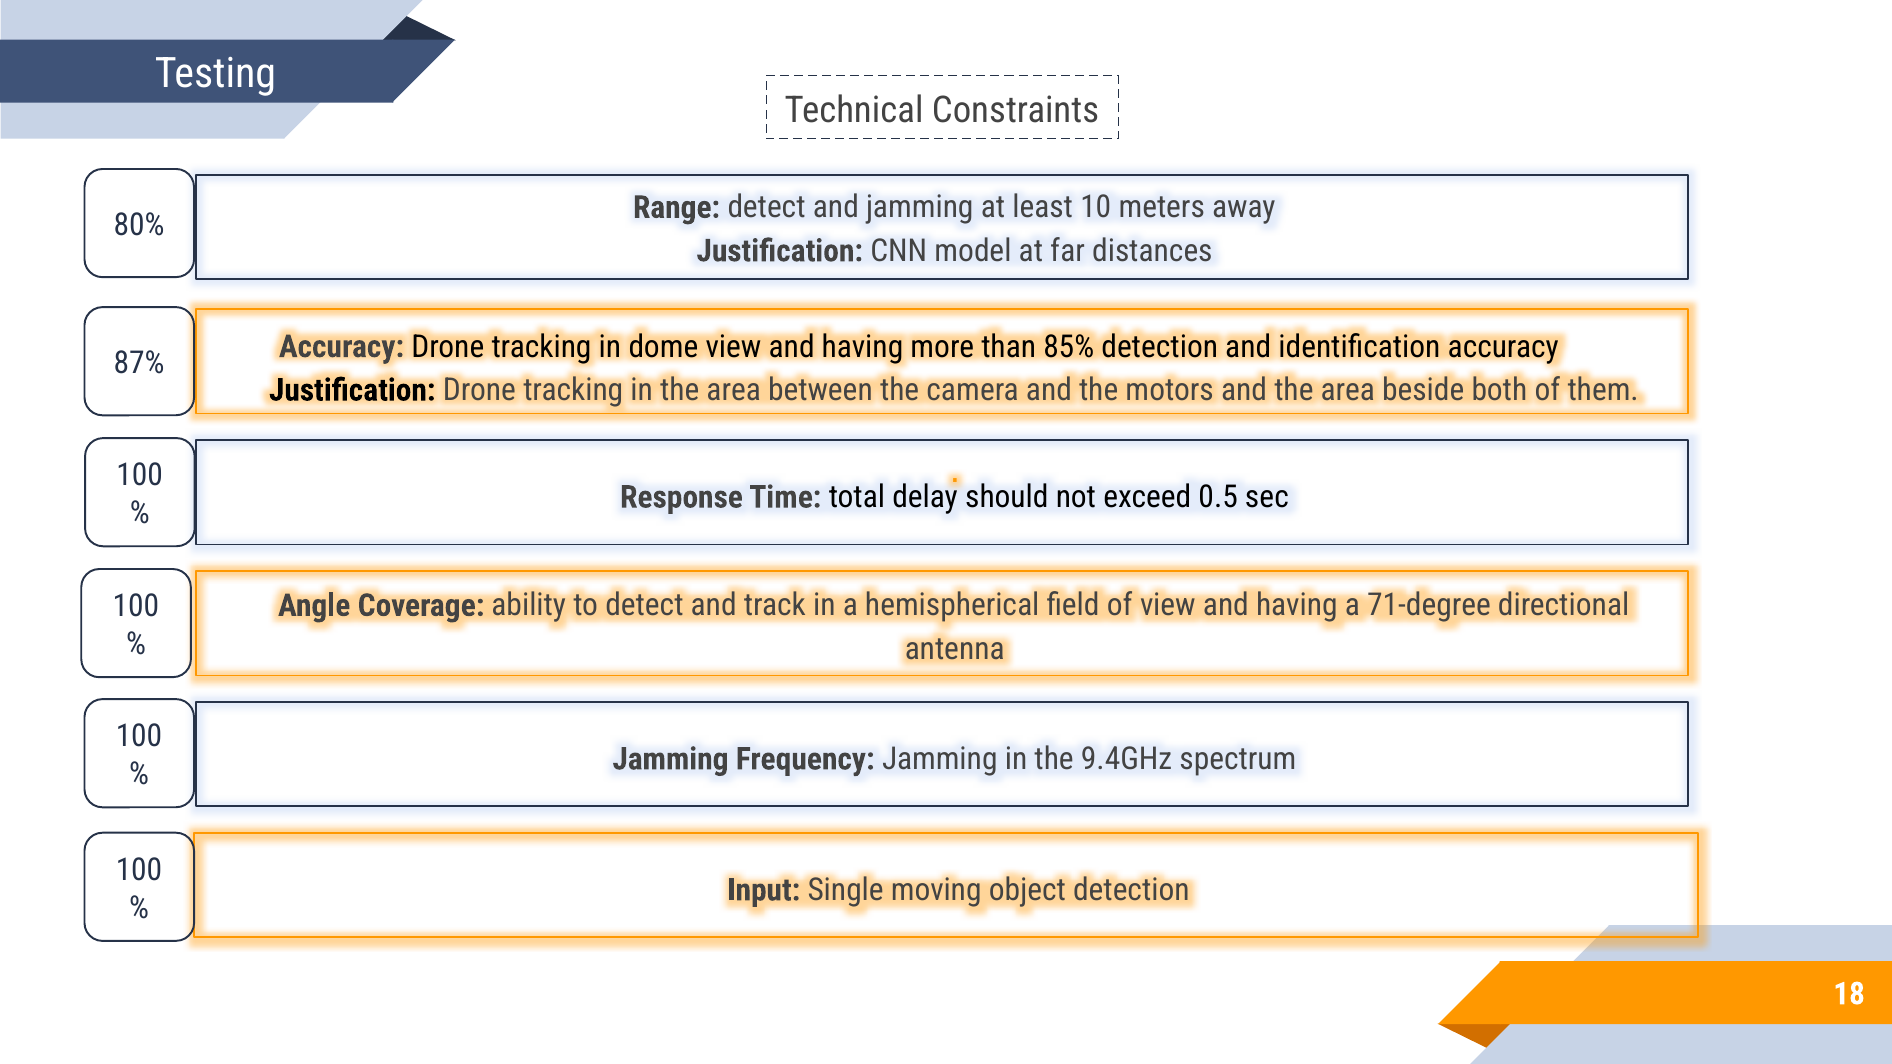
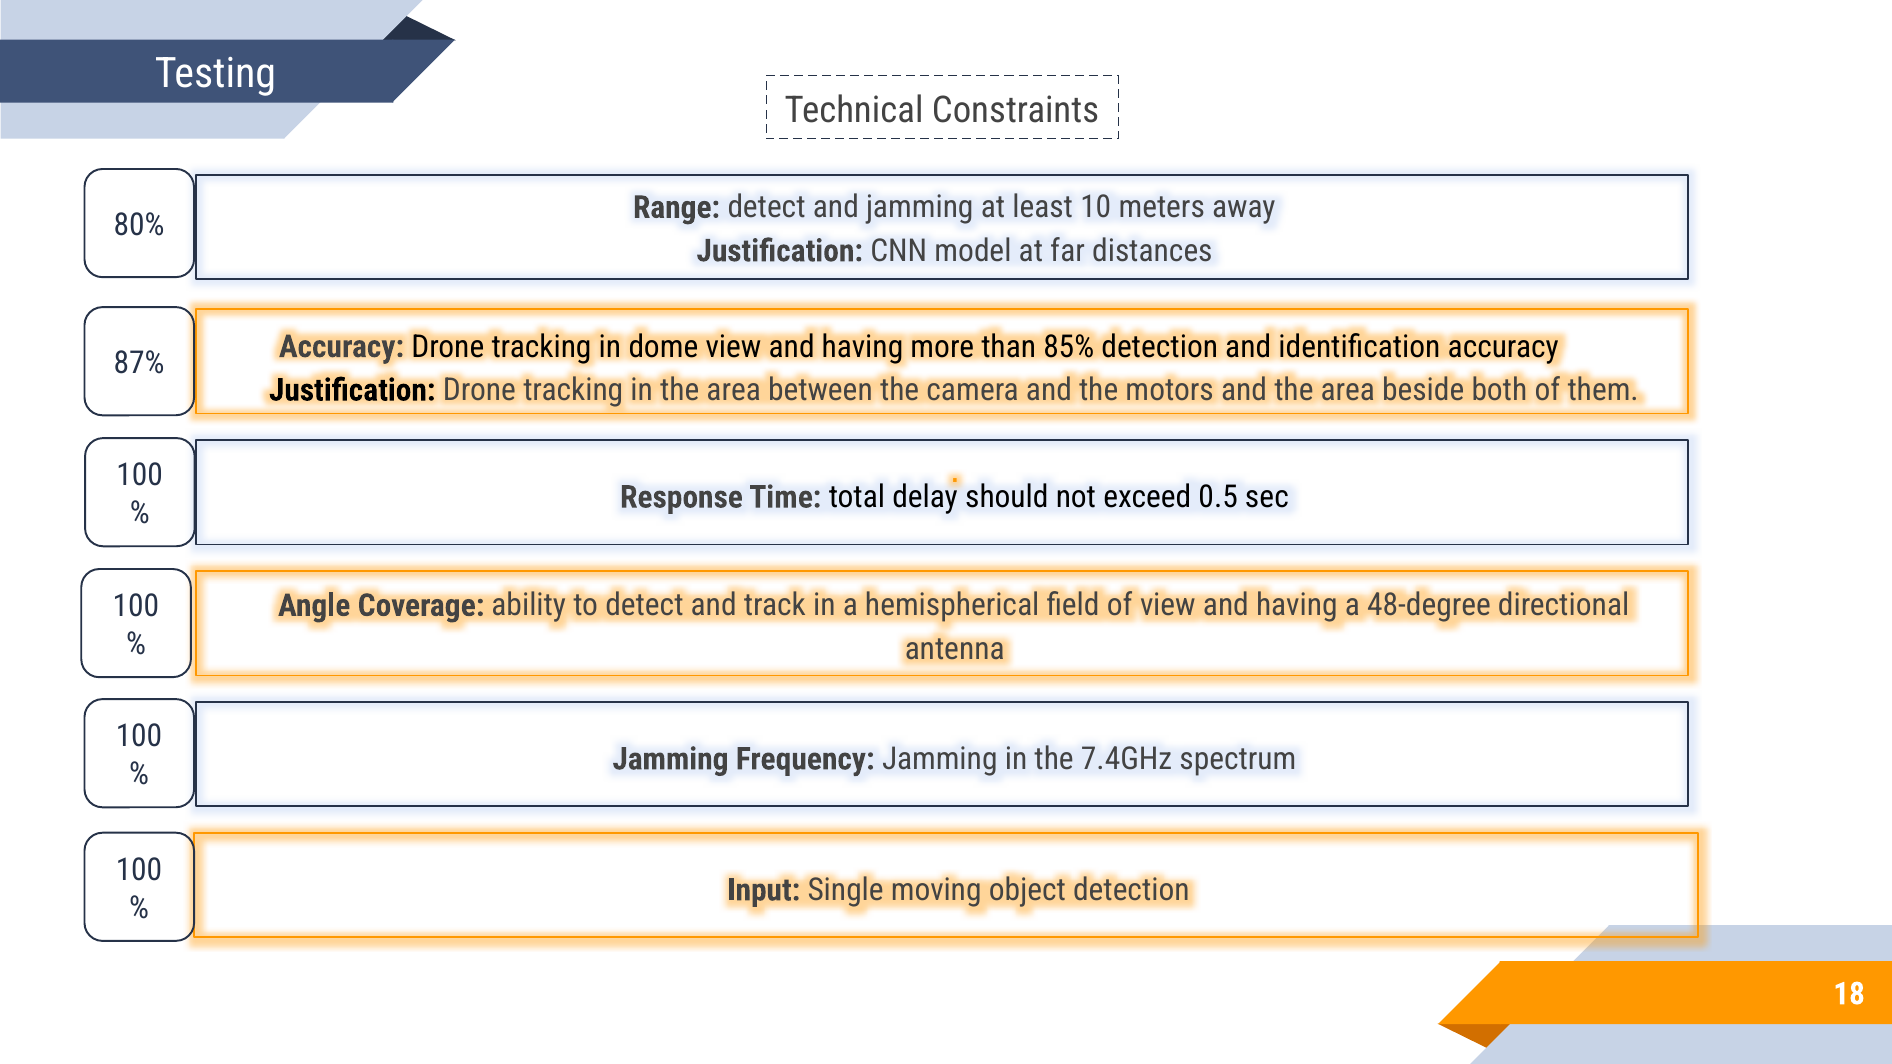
71-degree: 71-degree -> 48-degree
9.4GHz: 9.4GHz -> 7.4GHz
